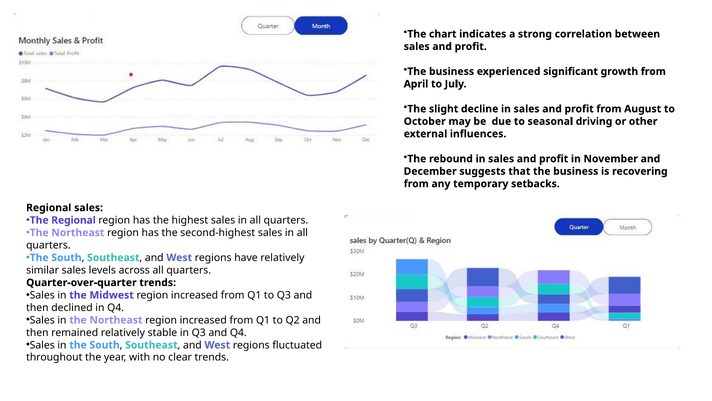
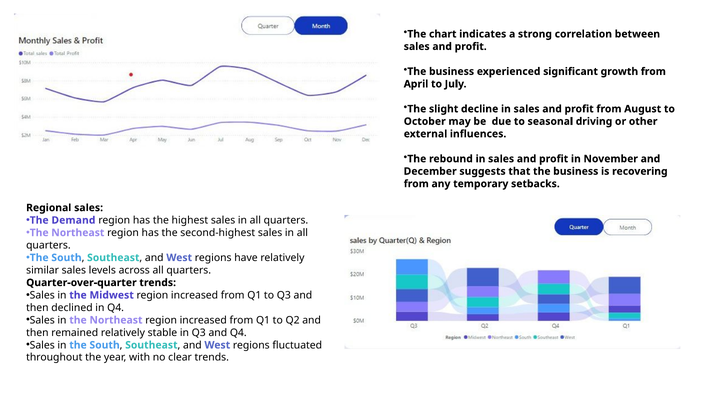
The Regional: Regional -> Demand
